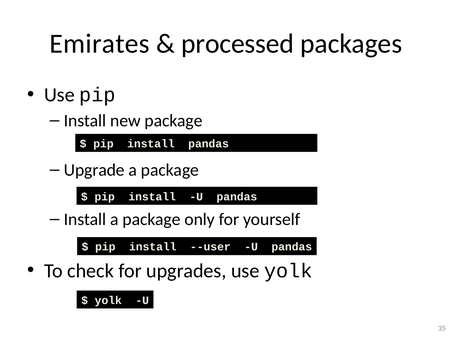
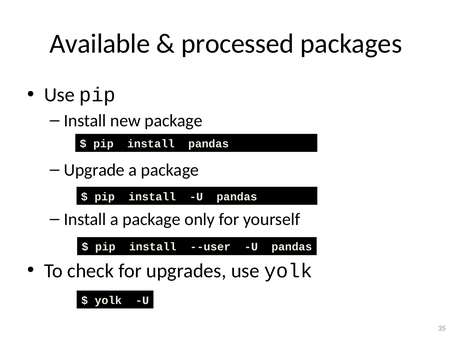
Emirates: Emirates -> Available
